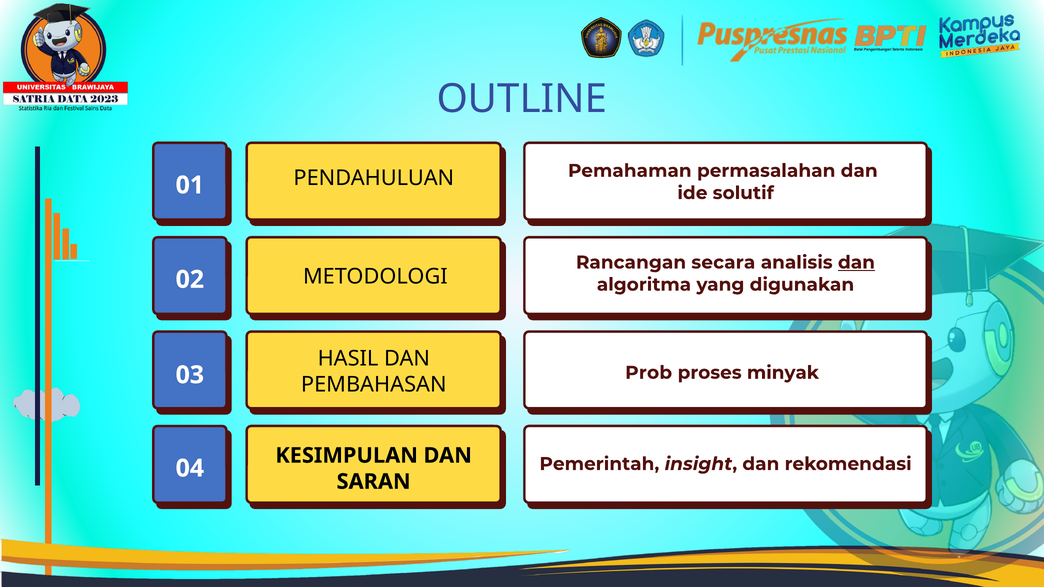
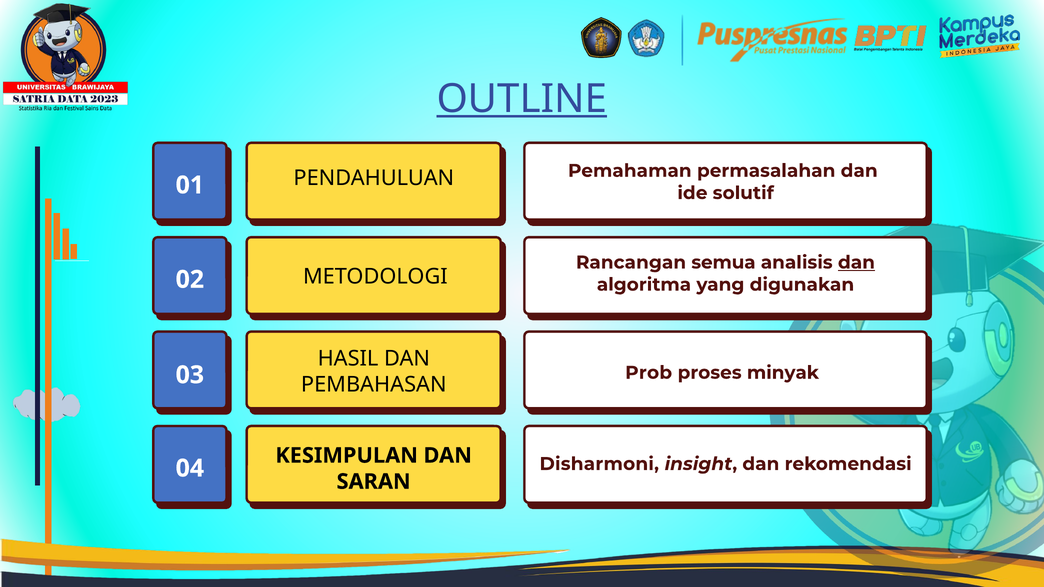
OUTLINE underline: none -> present
secara: secara -> semua
Pemerintah: Pemerintah -> Disharmoni
